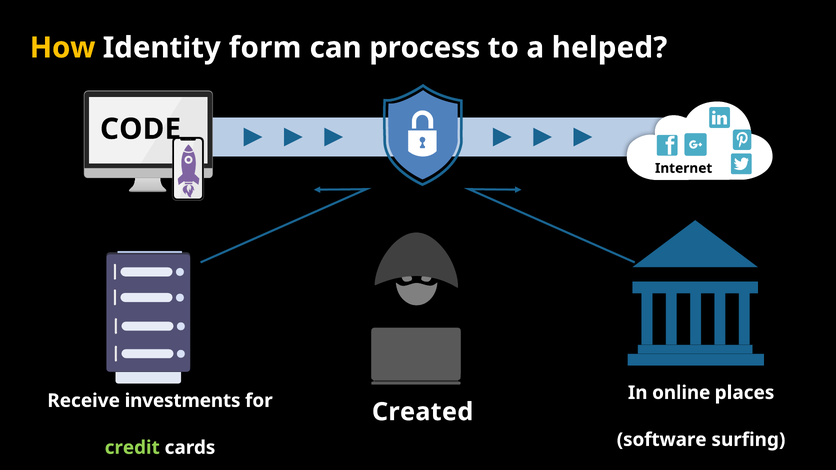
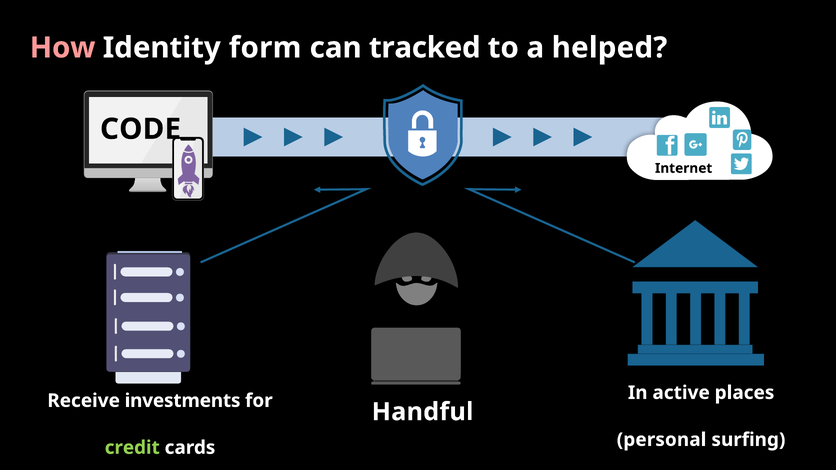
How colour: yellow -> pink
process: process -> tracked
online: online -> active
Created: Created -> Handful
software: software -> personal
